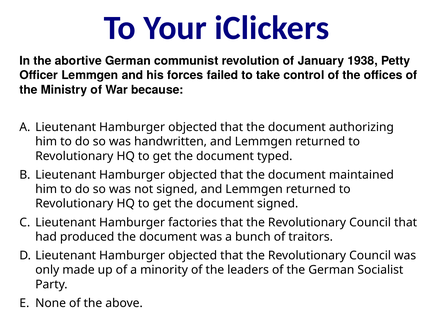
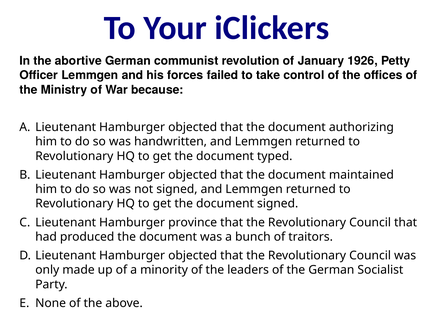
1938: 1938 -> 1926
factories: factories -> province
